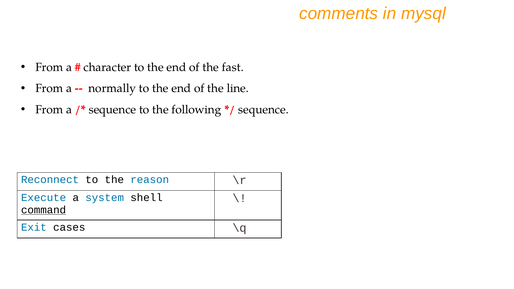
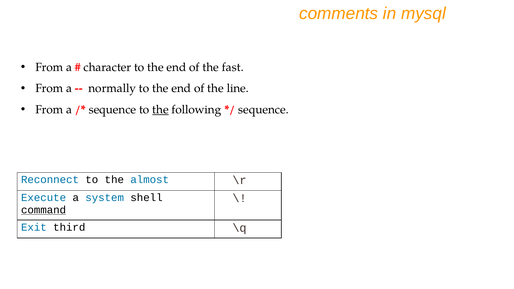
the at (160, 110) underline: none -> present
reason: reason -> almost
cases: cases -> third
